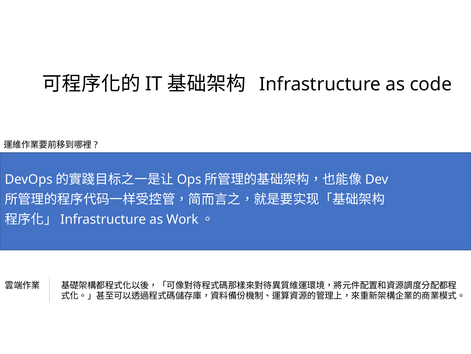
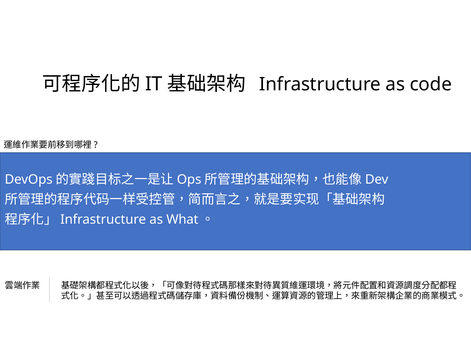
Work: Work -> What
